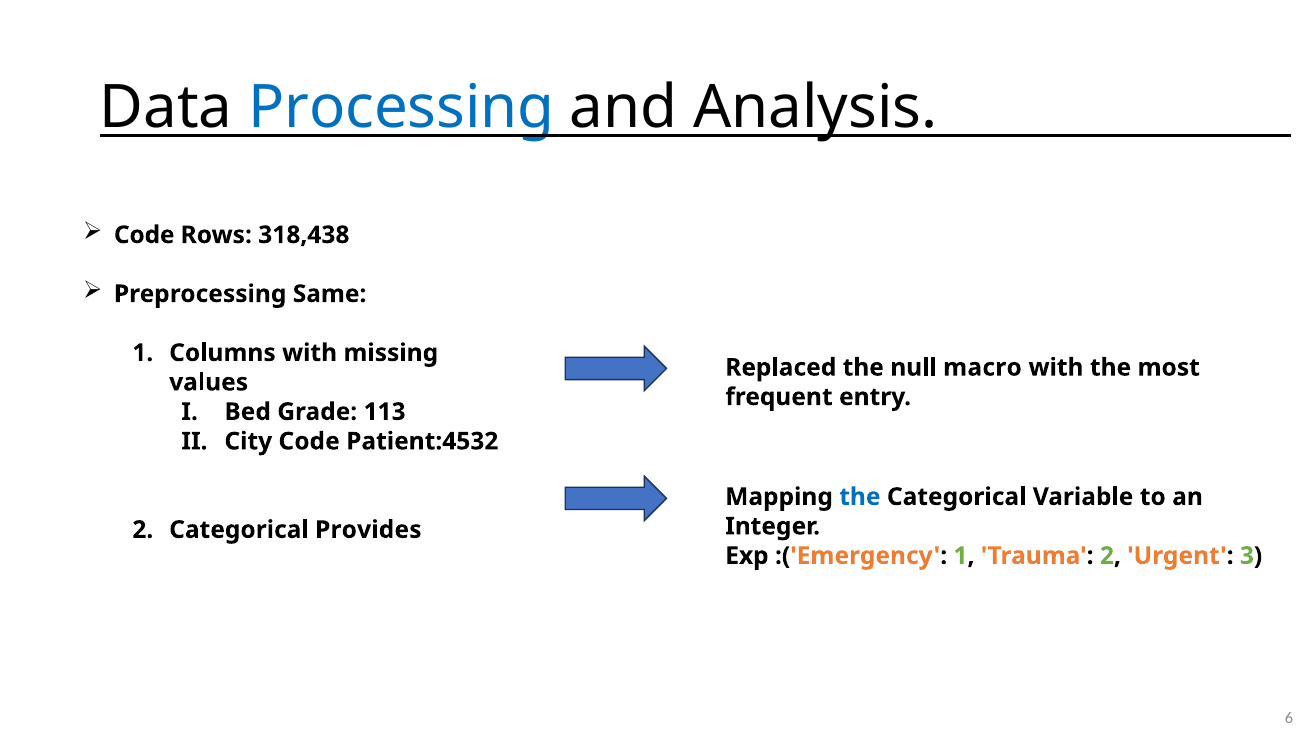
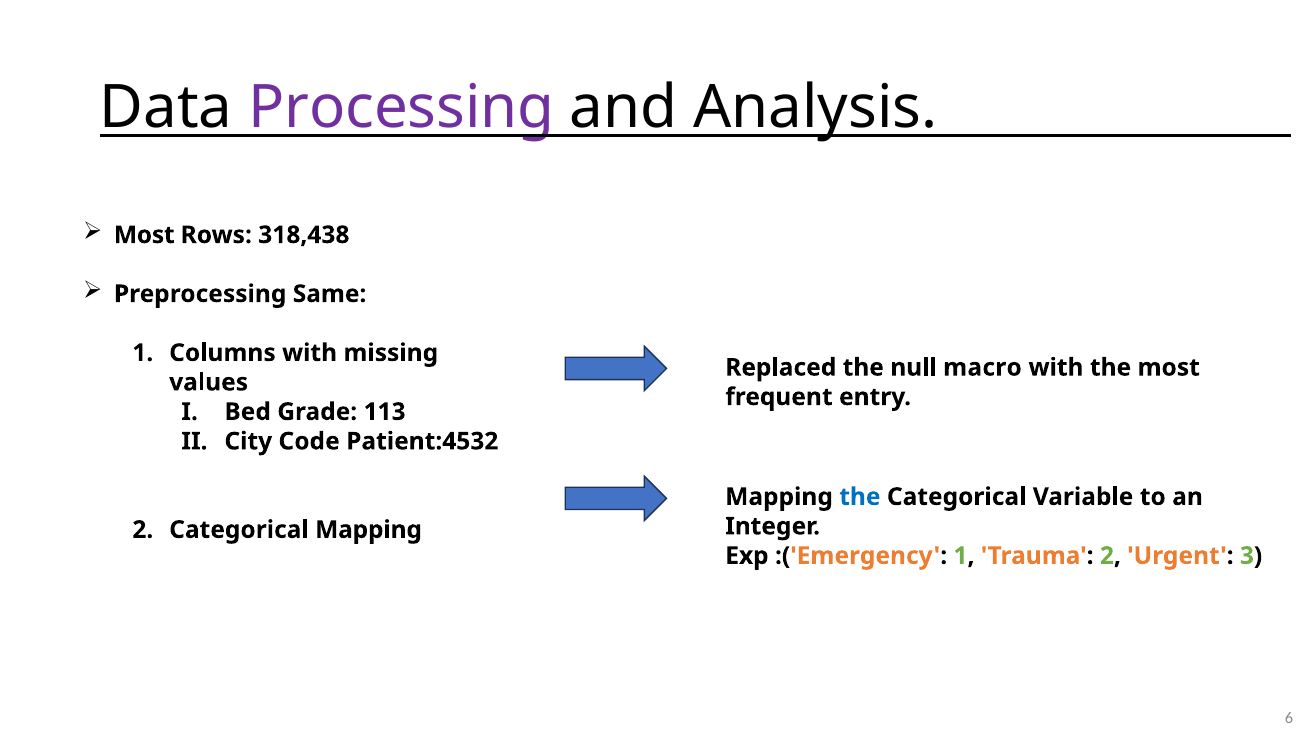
Processing colour: blue -> purple
Code at (144, 235): Code -> Most
Categorical Provides: Provides -> Mapping
